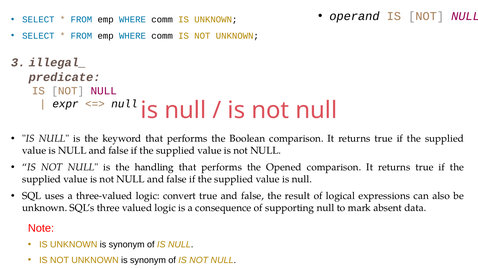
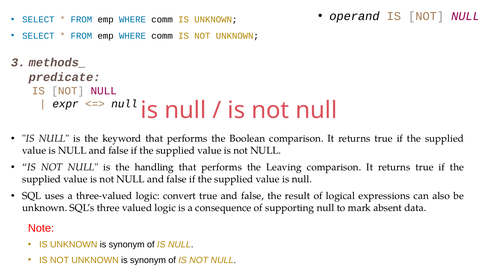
illegal_: illegal_ -> methods_
Opened: Opened -> Leaving
